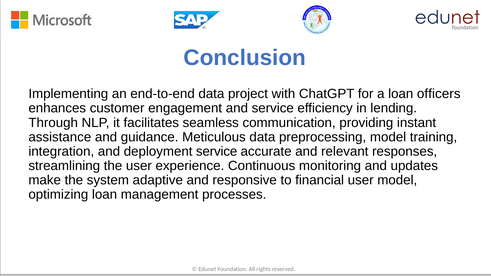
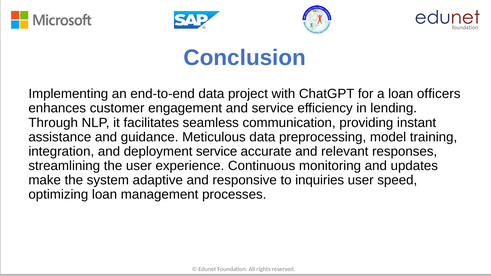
financial: financial -> inquiries
user model: model -> speed
